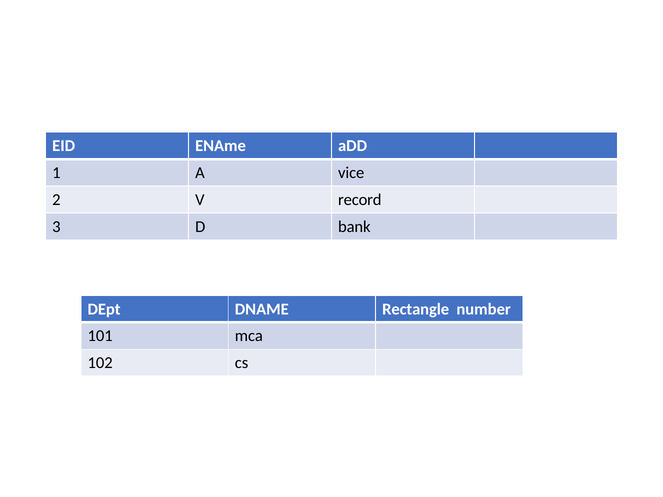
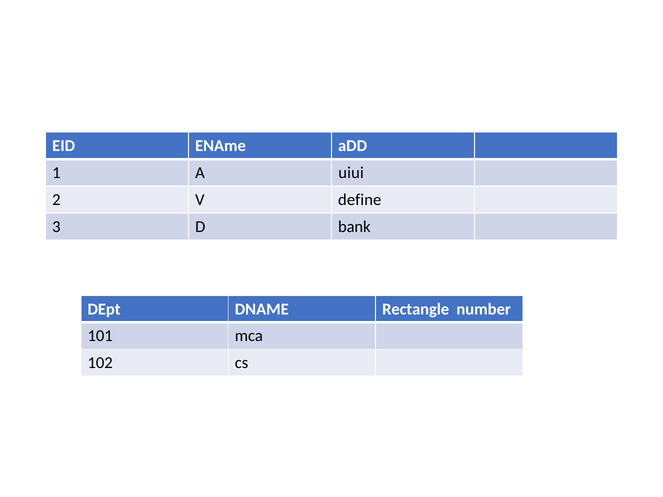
vice: vice -> uiui
record: record -> define
